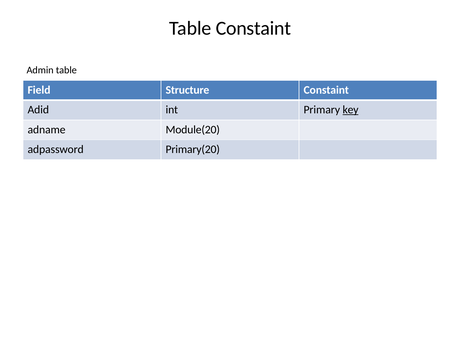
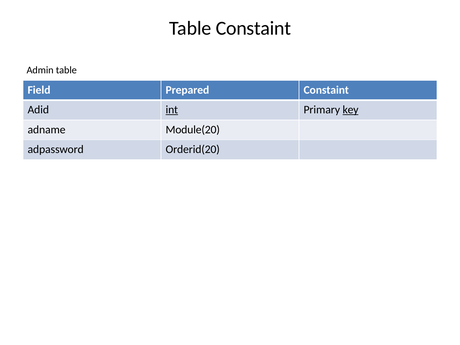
Structure: Structure -> Prepared
int underline: none -> present
Primary(20: Primary(20 -> Orderid(20
